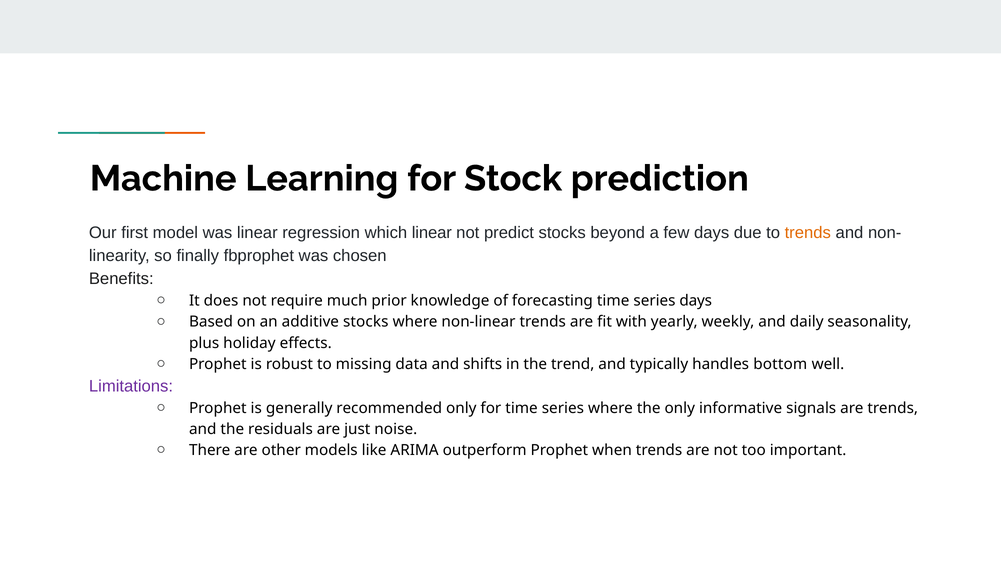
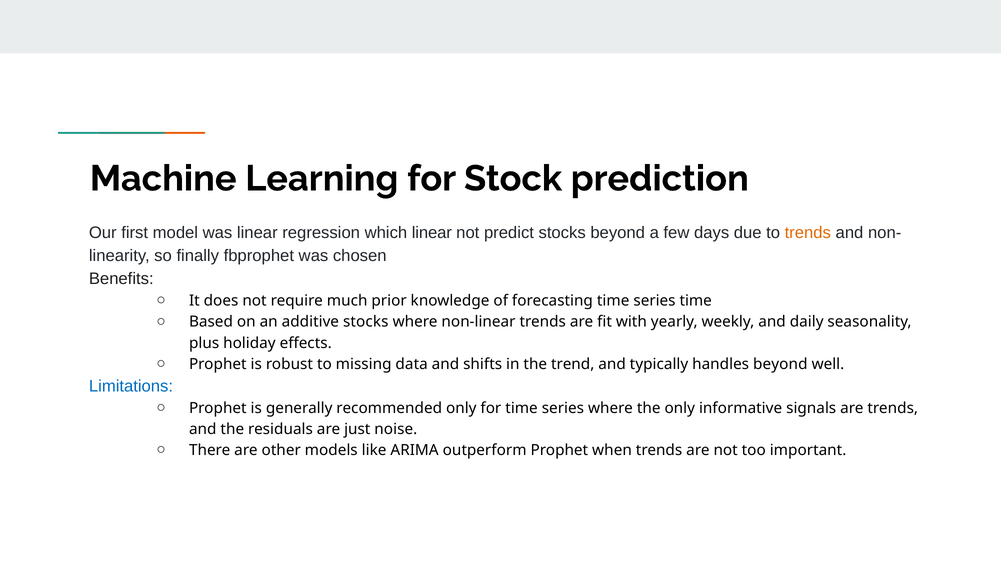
series days: days -> time
handles bottom: bottom -> beyond
Limitations colour: purple -> blue
